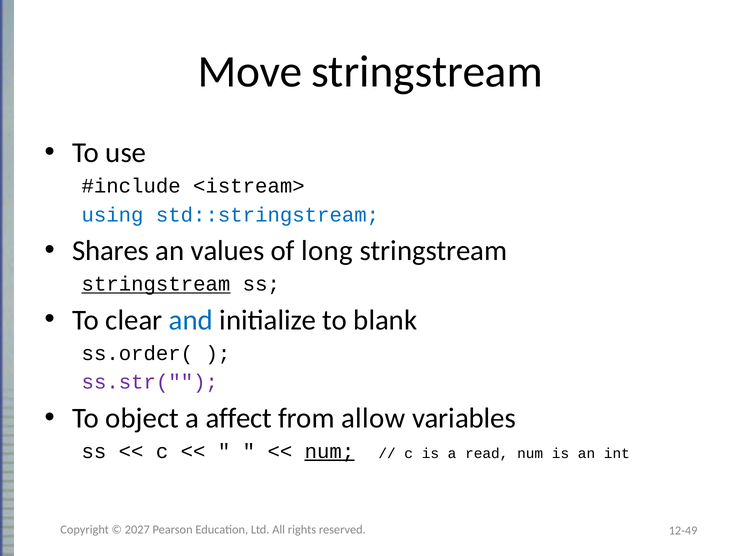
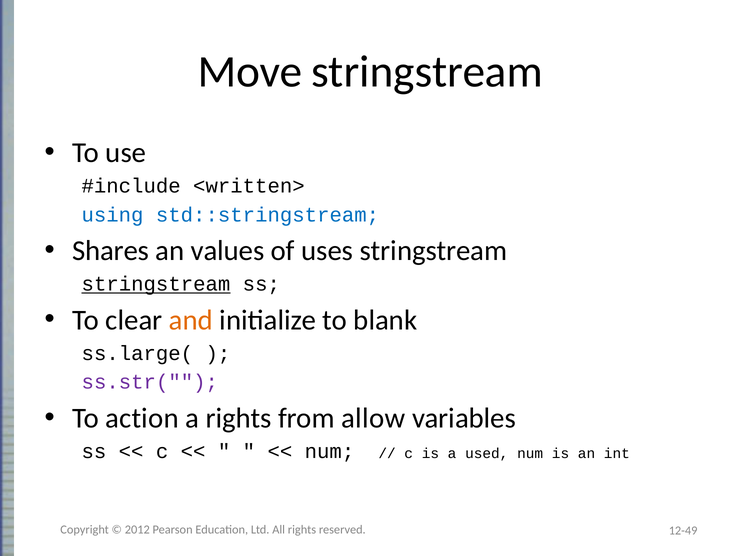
<istream>: <istream> -> <written>
long: long -> uses
and colour: blue -> orange
ss.order(: ss.order( -> ss.large(
object: object -> action
a affect: affect -> rights
num at (329, 452) underline: present -> none
read: read -> used
2027: 2027 -> 2012
